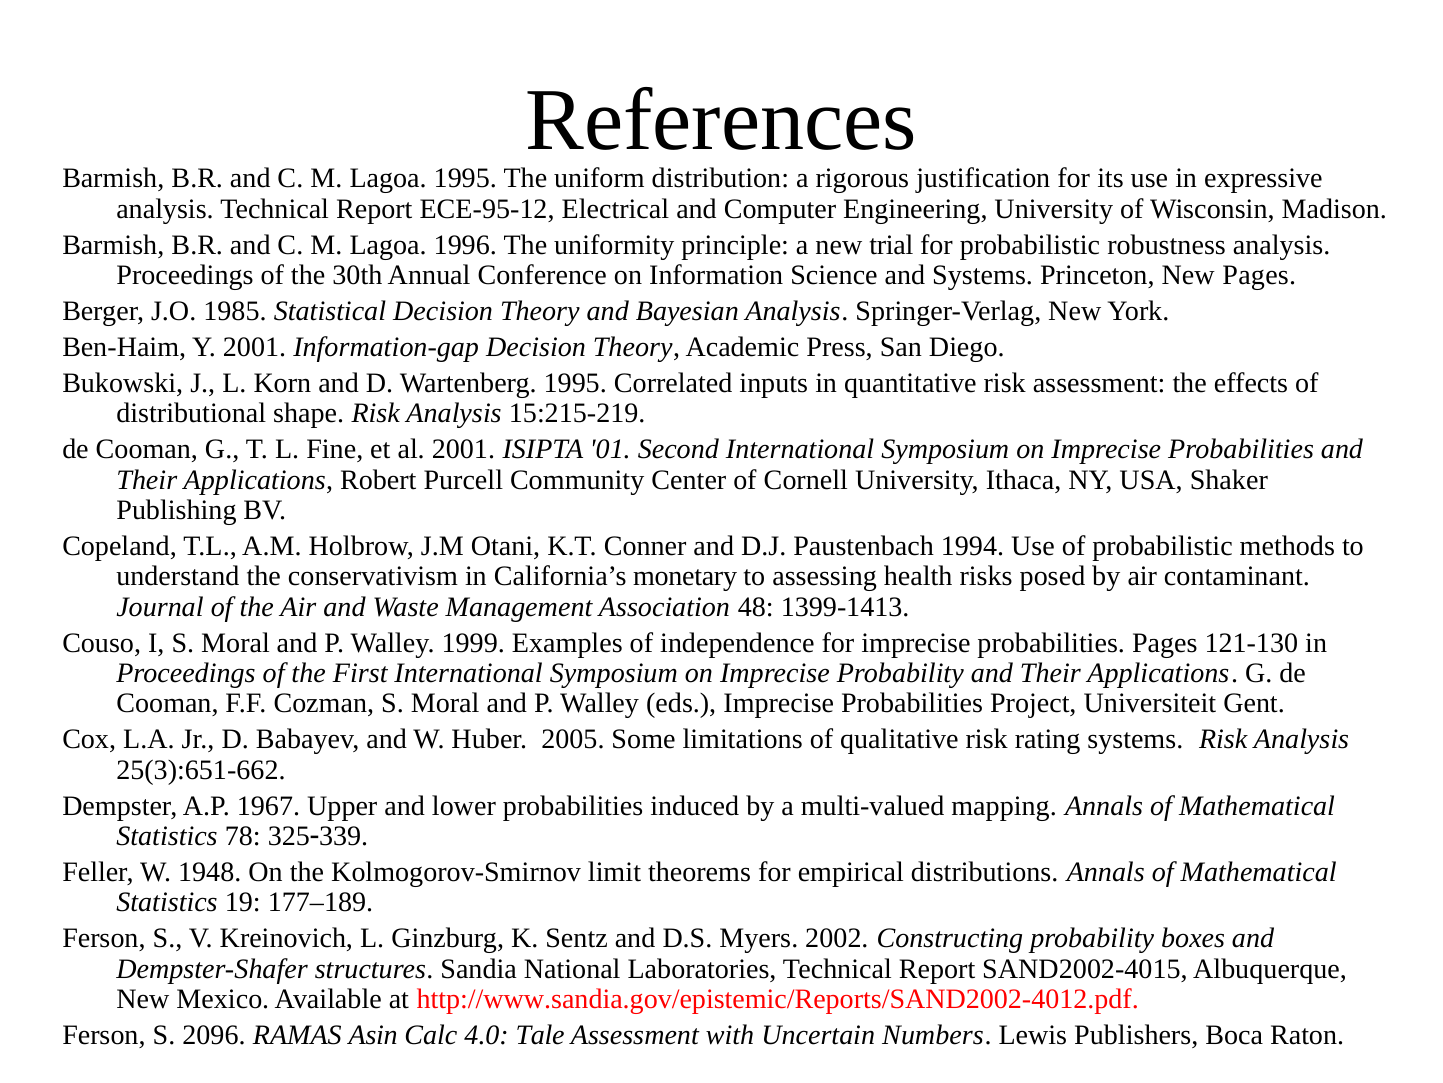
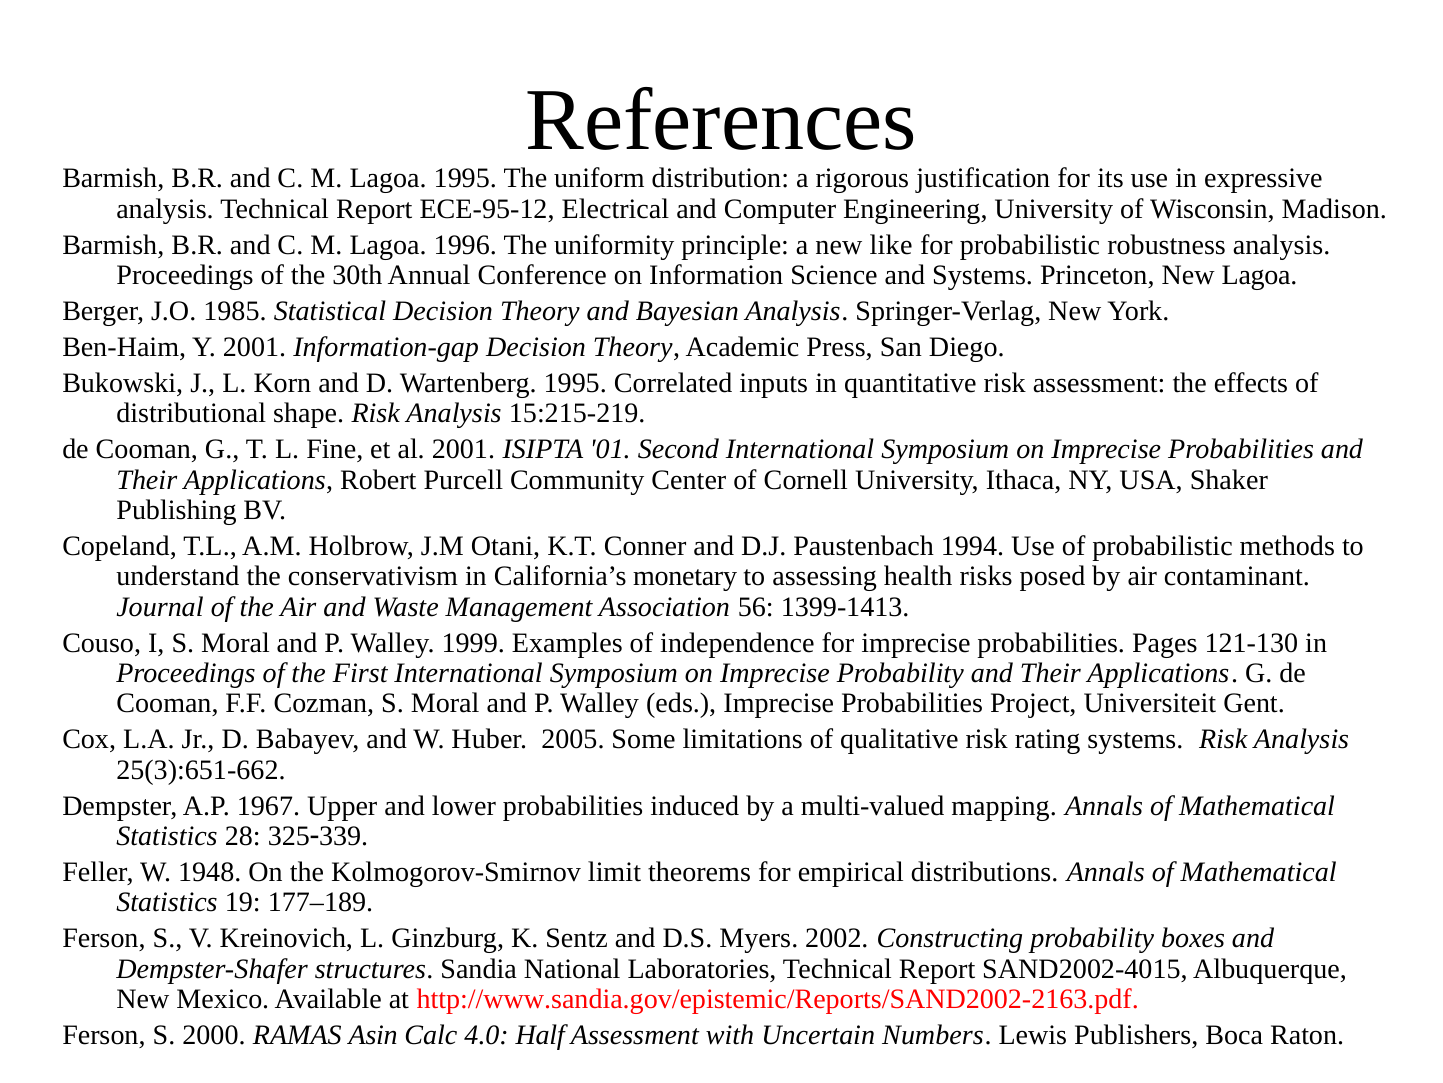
trial: trial -> like
New Pages: Pages -> Lagoa
48: 48 -> 56
78: 78 -> 28
http://www.sandia.gov/epistemic/Reports/SAND2002-4012.pdf: http://www.sandia.gov/epistemic/Reports/SAND2002-4012.pdf -> http://www.sandia.gov/epistemic/Reports/SAND2002-2163.pdf
2096: 2096 -> 2000
Tale: Tale -> Half
